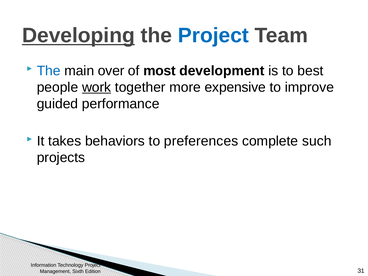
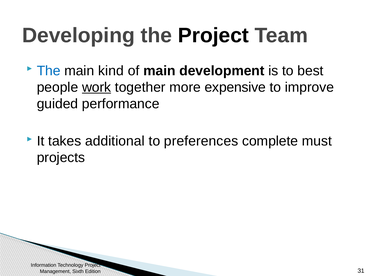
Developing underline: present -> none
Project at (213, 36) colour: blue -> black
over: over -> kind
of most: most -> main
behaviors: behaviors -> additional
such: such -> must
